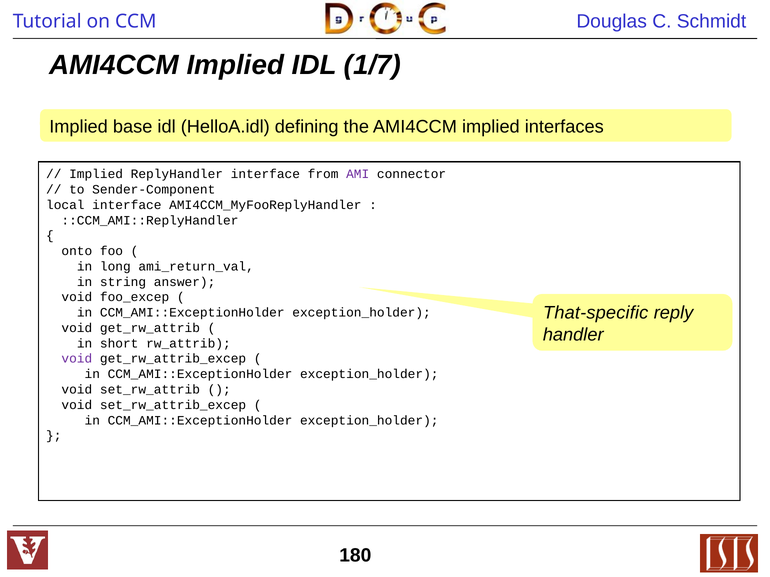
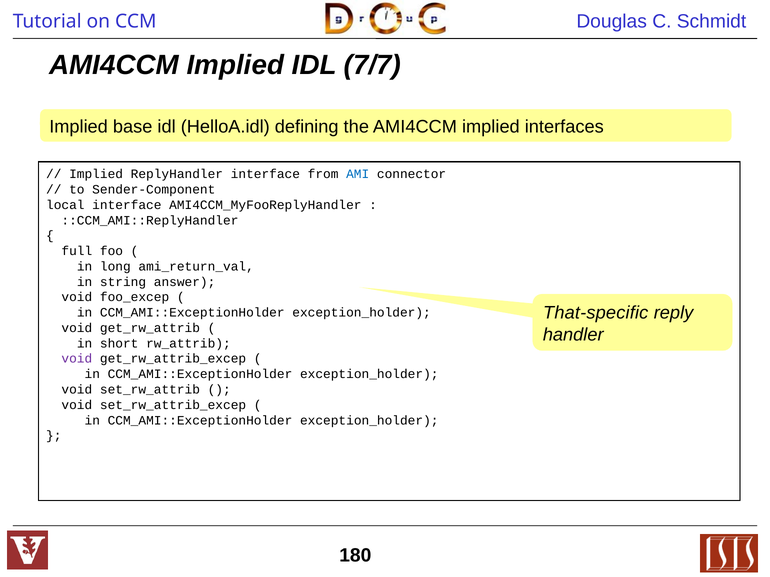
1/7: 1/7 -> 7/7
AMI colour: purple -> blue
onto: onto -> full
